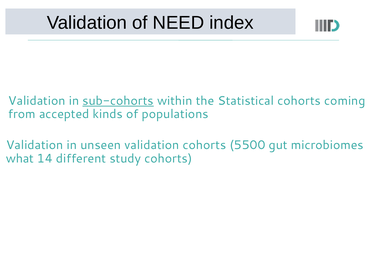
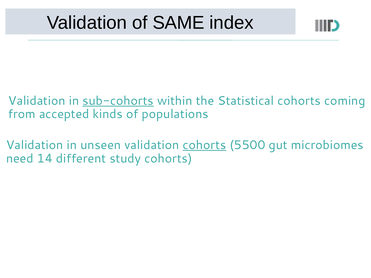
NEED: NEED -> SAME
cohorts at (204, 145) underline: none -> present
what: what -> need
